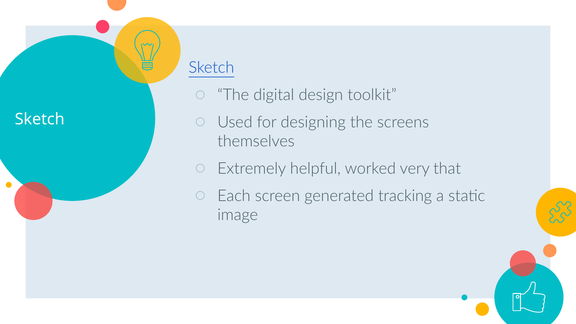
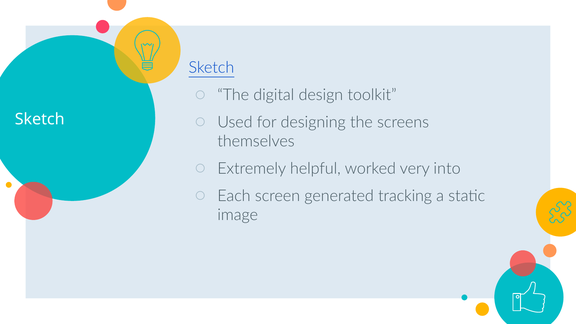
that: that -> into
